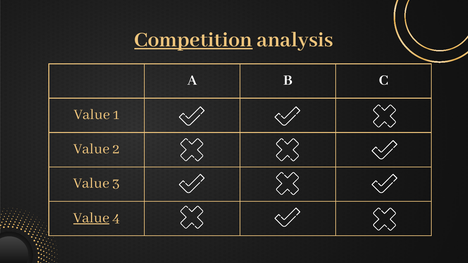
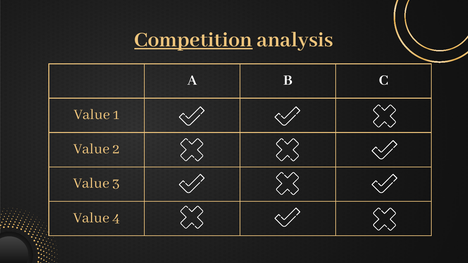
Value at (91, 217) underline: present -> none
